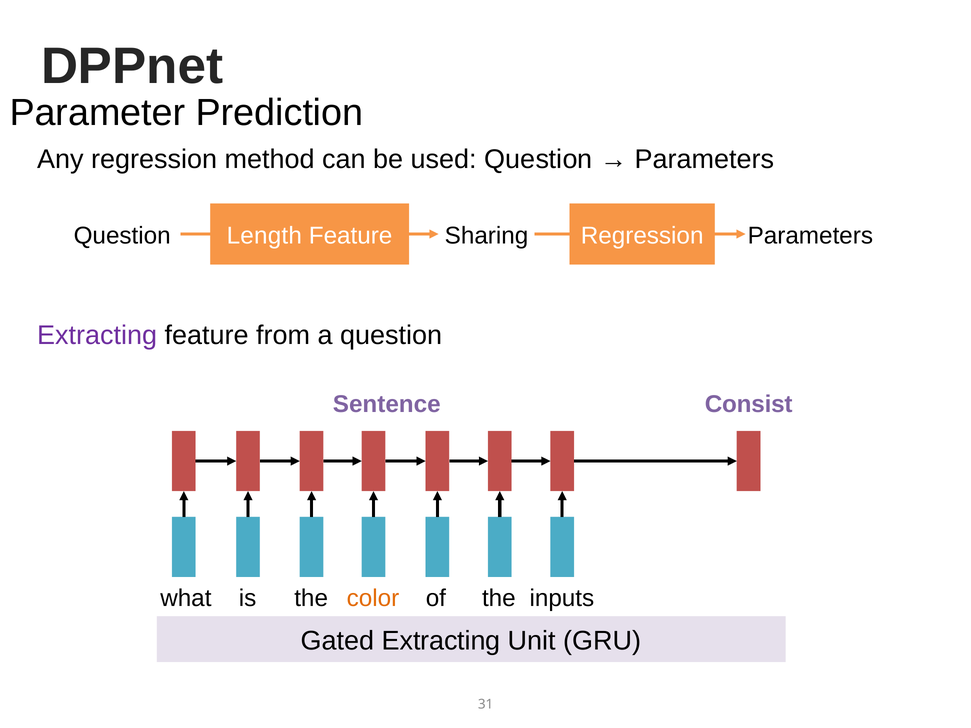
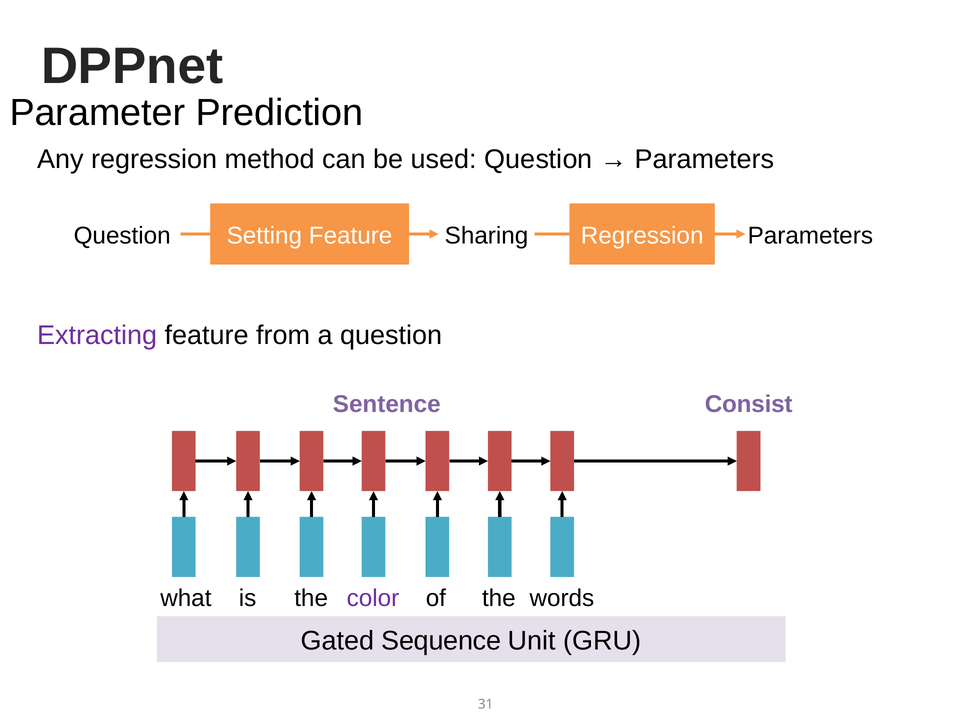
Length: Length -> Setting
color colour: orange -> purple
inputs: inputs -> words
Gated Extracting: Extracting -> Sequence
